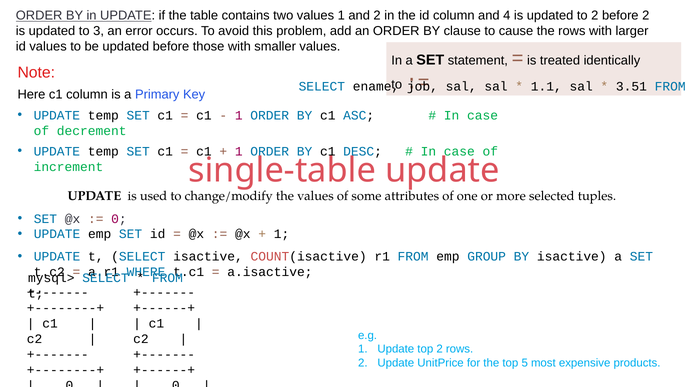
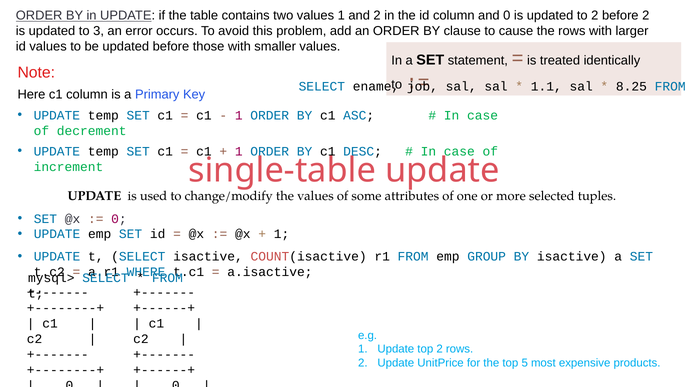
and 4: 4 -> 0
3.51: 3.51 -> 8.25
